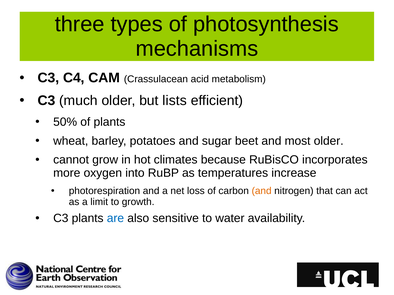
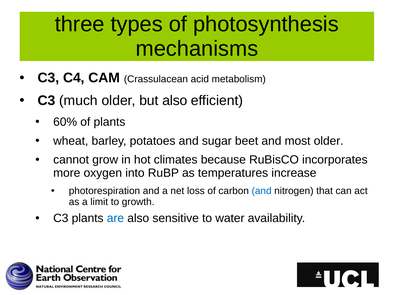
but lists: lists -> also
50%: 50% -> 60%
and at (262, 191) colour: orange -> blue
